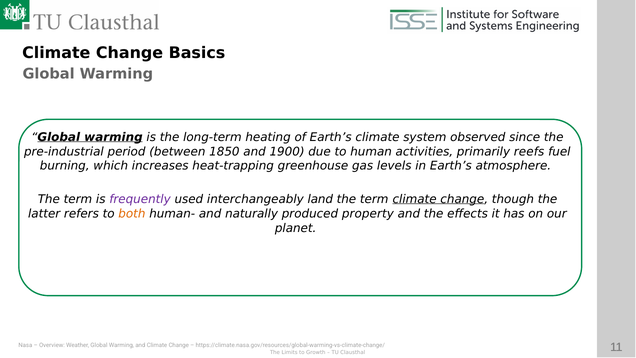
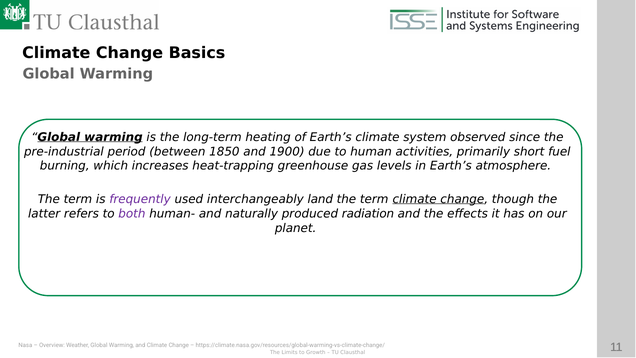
reefs: reefs -> short
both colour: orange -> purple
property: property -> radiation
